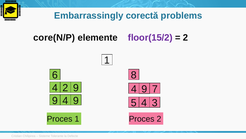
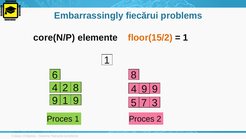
corectă: corectă -> fiecărui
floor(15/2 colour: purple -> orange
2 at (186, 37): 2 -> 1
2 9: 9 -> 8
9 7: 7 -> 9
4 at (65, 100): 4 -> 1
5 4: 4 -> 7
